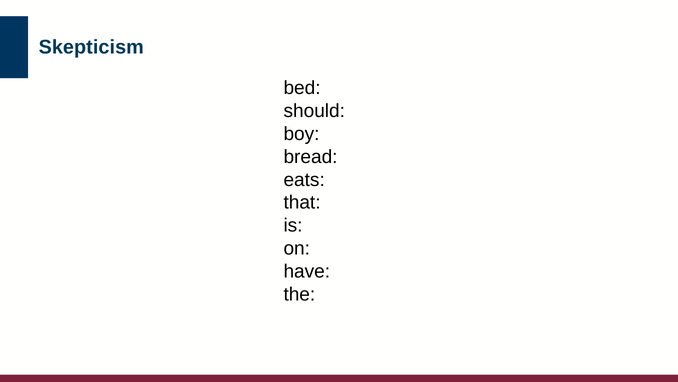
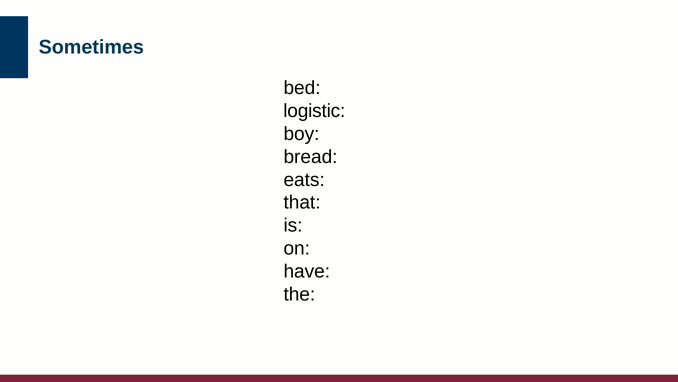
Skepticism: Skepticism -> Sometimes
should: should -> logistic
